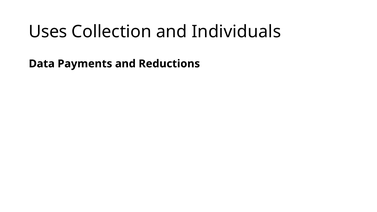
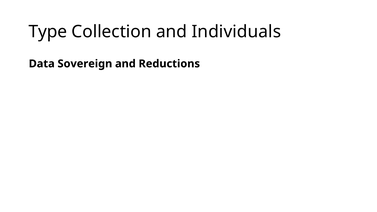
Uses: Uses -> Type
Payments: Payments -> Sovereign
